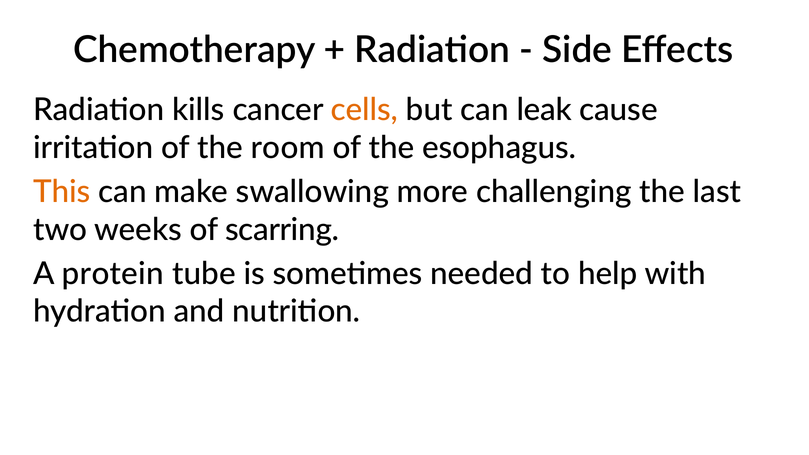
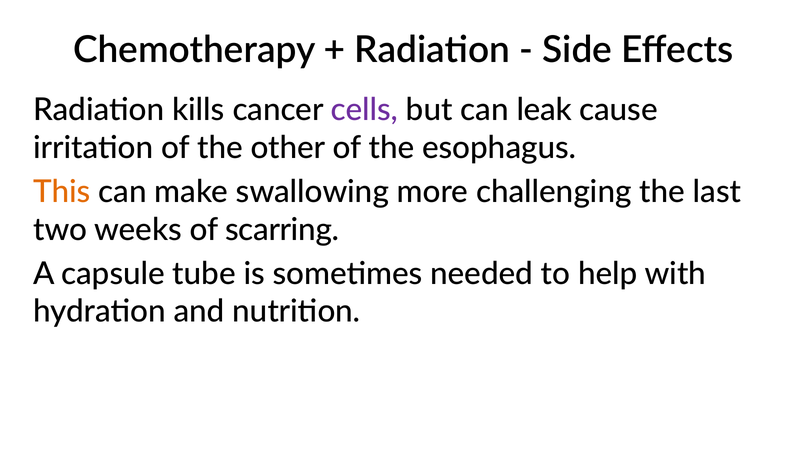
cells colour: orange -> purple
room: room -> other
protein: protein -> capsule
